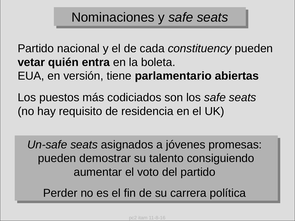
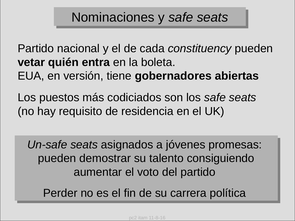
parlamentario: parlamentario -> gobernadores
